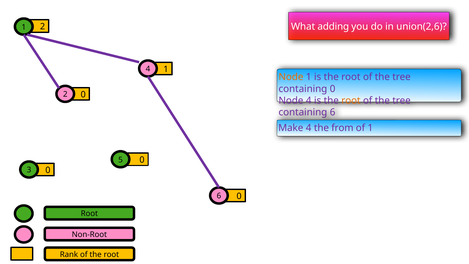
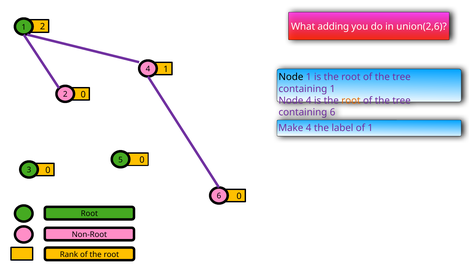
Node at (291, 77) colour: orange -> black
containing 0: 0 -> 1
from: from -> label
